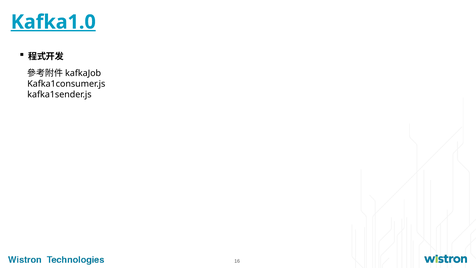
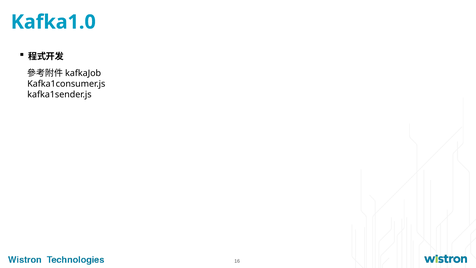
Kafka1.0 underline: present -> none
